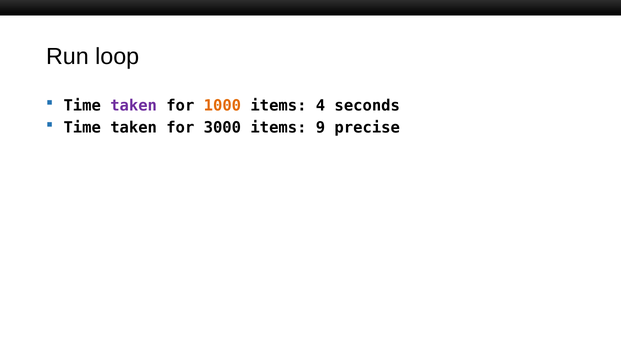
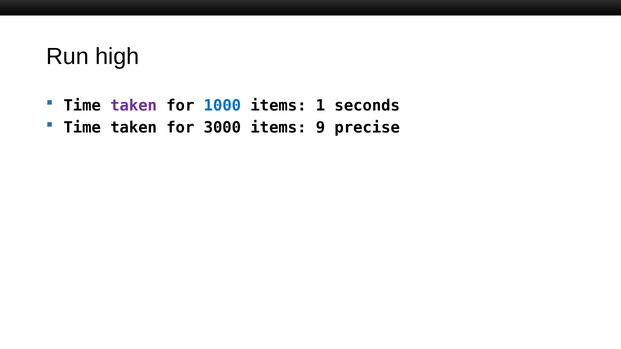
loop: loop -> high
1000 colour: orange -> blue
4: 4 -> 1
